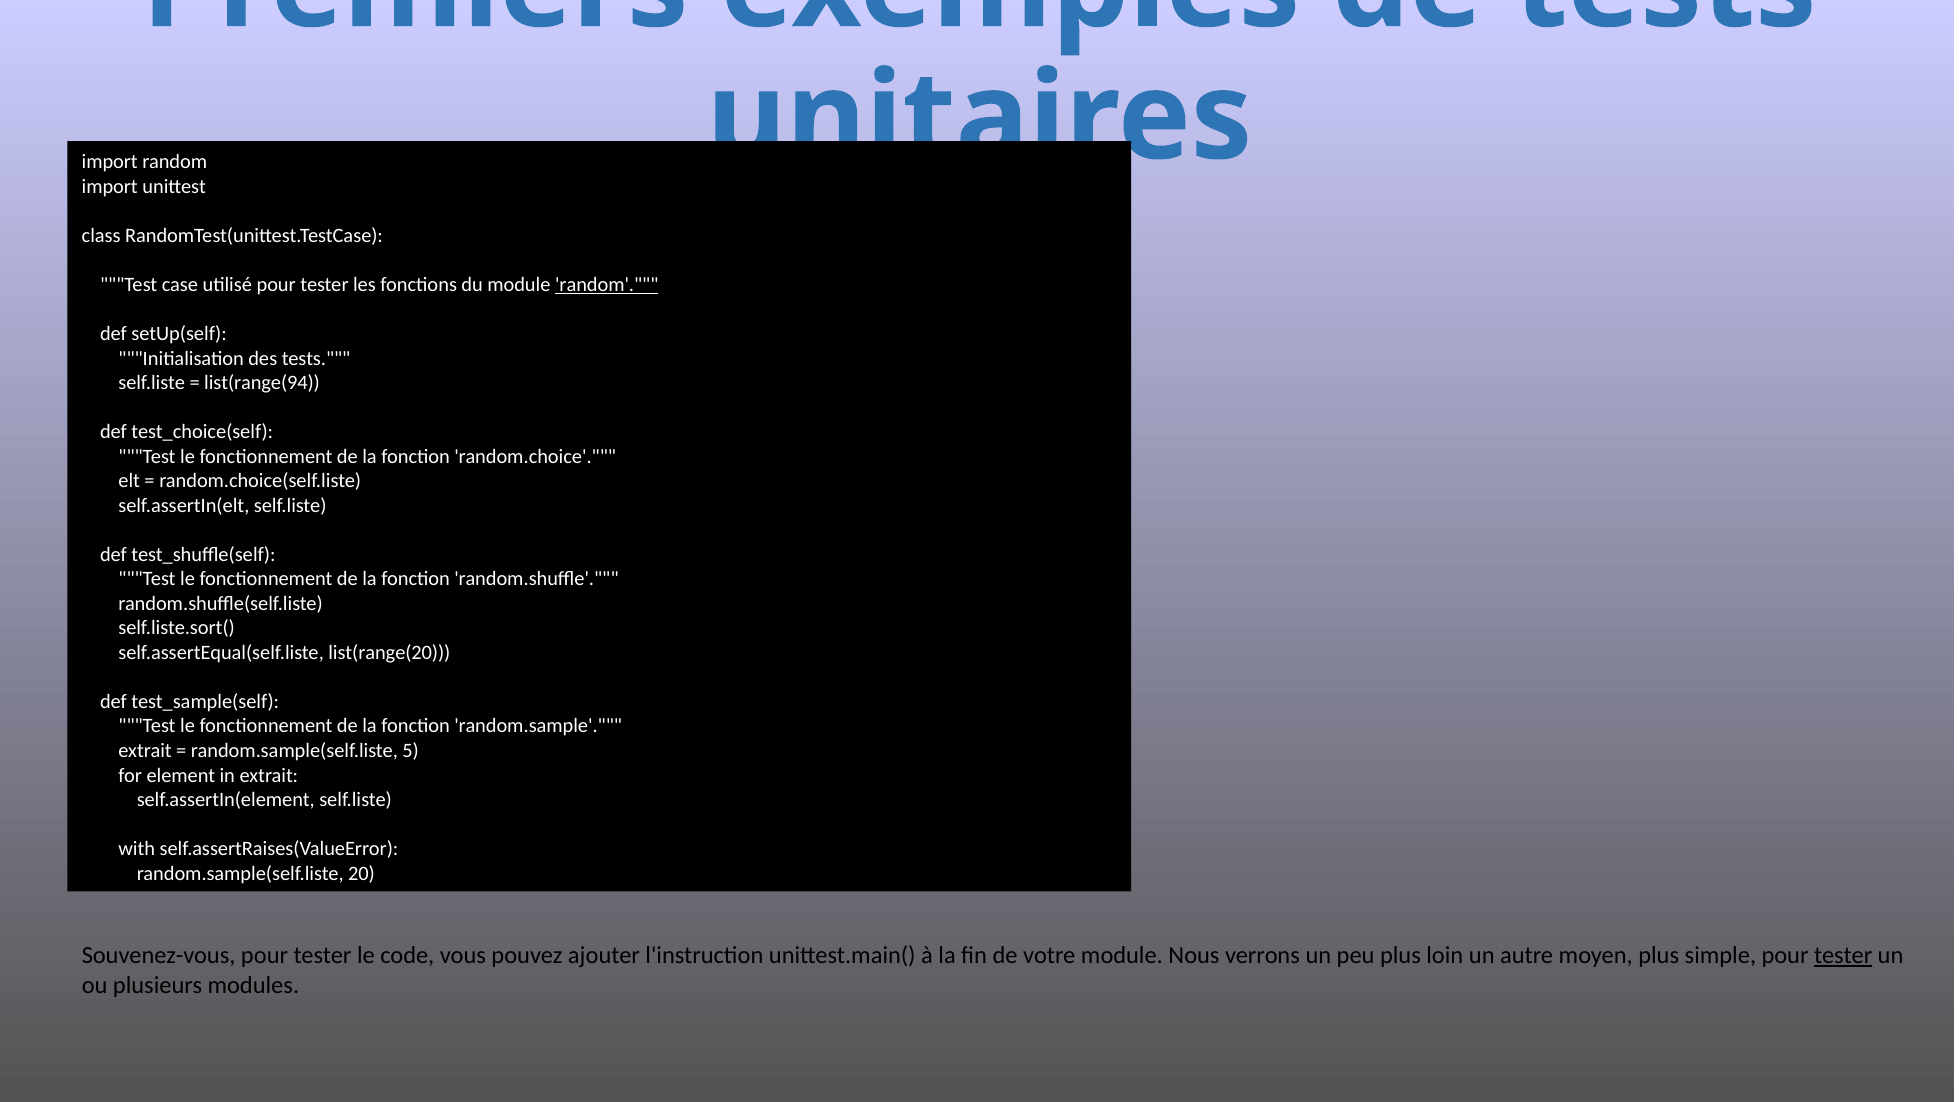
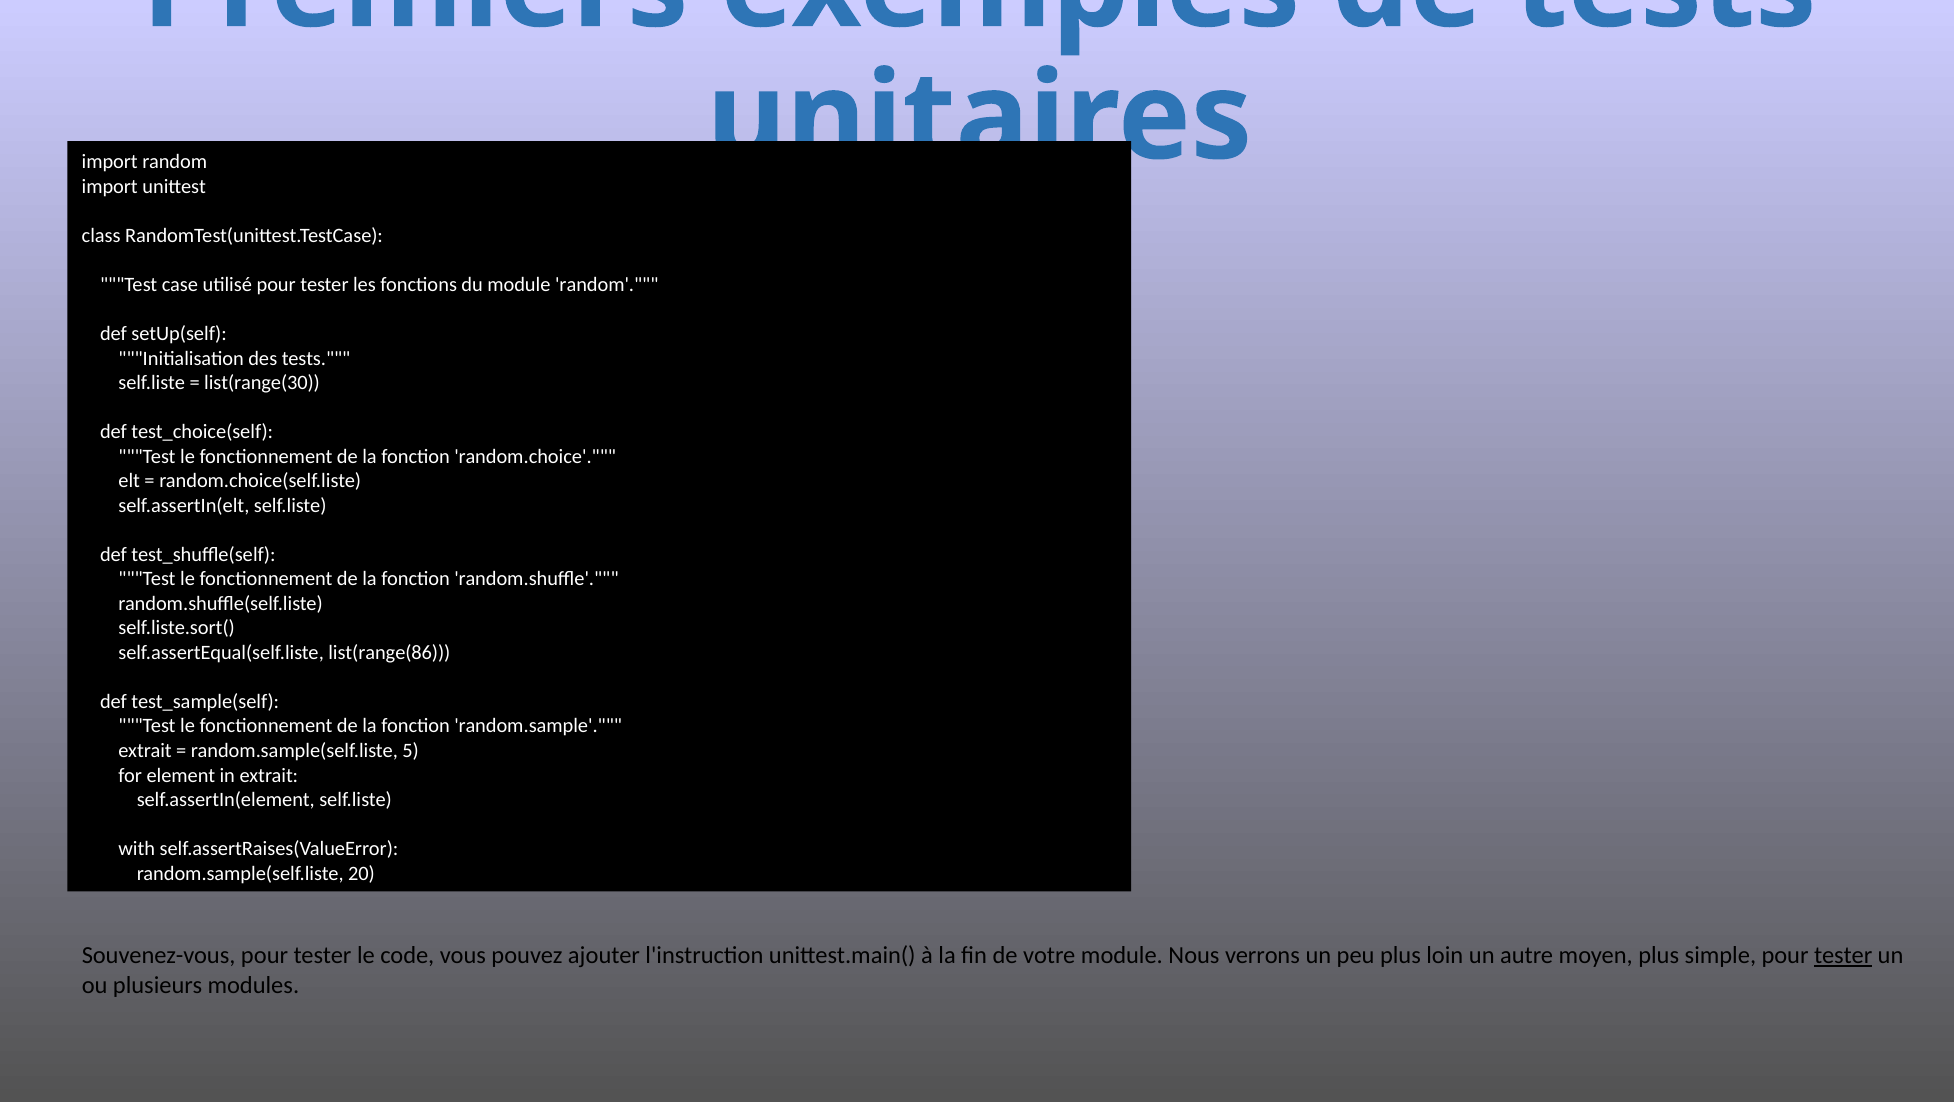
random at (607, 285) underline: present -> none
list(range(94: list(range(94 -> list(range(30
list(range(20: list(range(20 -> list(range(86
